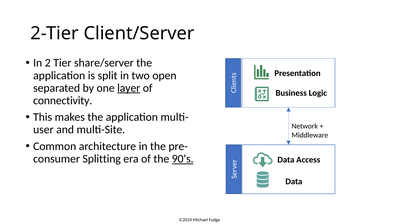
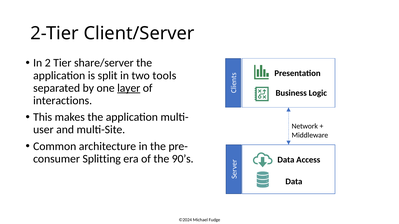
open: open -> tools
connectivity: connectivity -> interactions
90’s underline: present -> none
